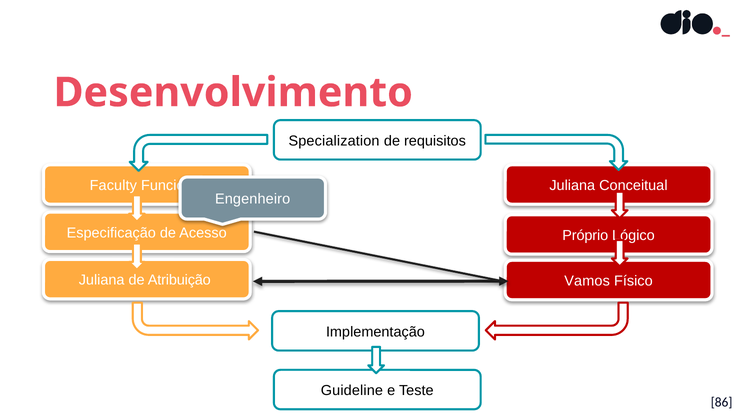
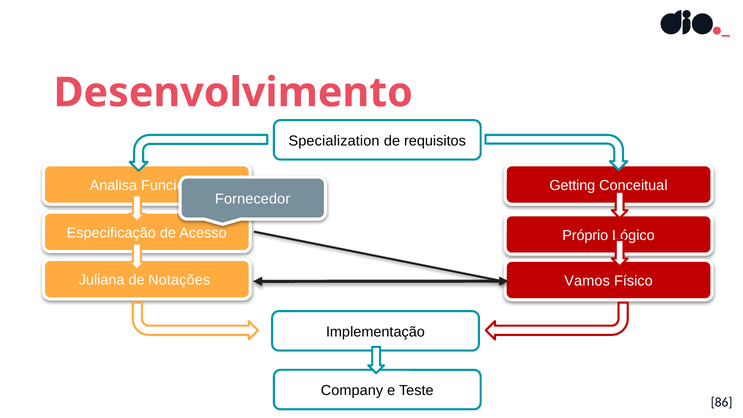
Faculty: Faculty -> Analisa
Juliana at (572, 185): Juliana -> Getting
Engenheiro: Engenheiro -> Fornecedor
Atribuição: Atribuição -> Notações
Guideline: Guideline -> Company
